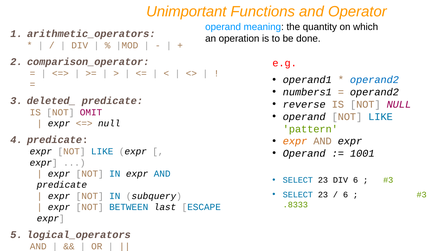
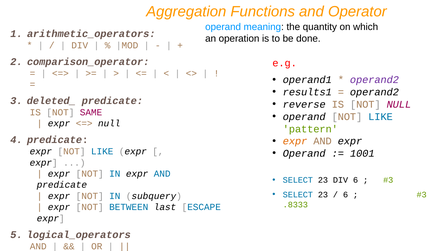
Unimportant: Unimportant -> Aggregation
operand2 at (374, 80) colour: blue -> purple
numbers1: numbers1 -> results1
OMIT: OMIT -> SAME
